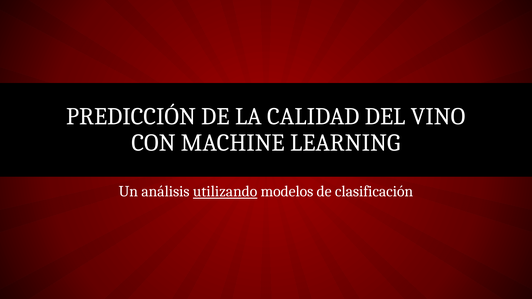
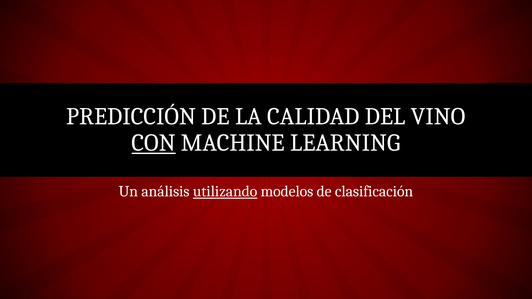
CON underline: none -> present
